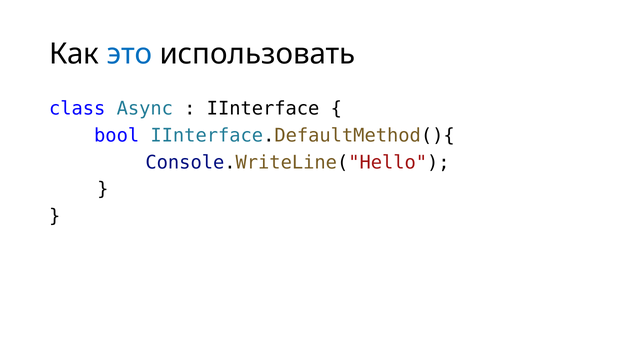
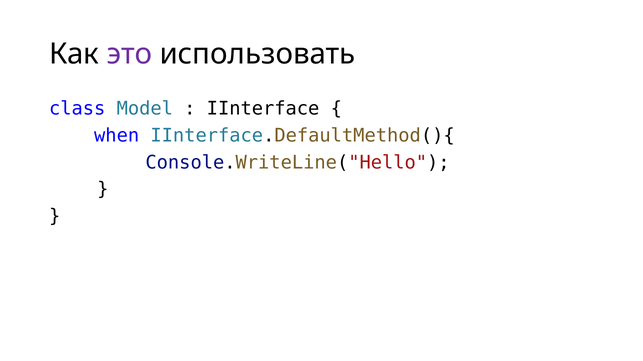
это colour: blue -> purple
Async: Async -> Model
bool: bool -> when
